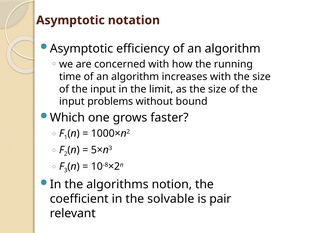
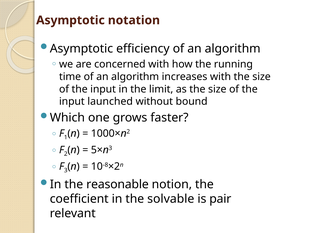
problems: problems -> launched
algorithms: algorithms -> reasonable
